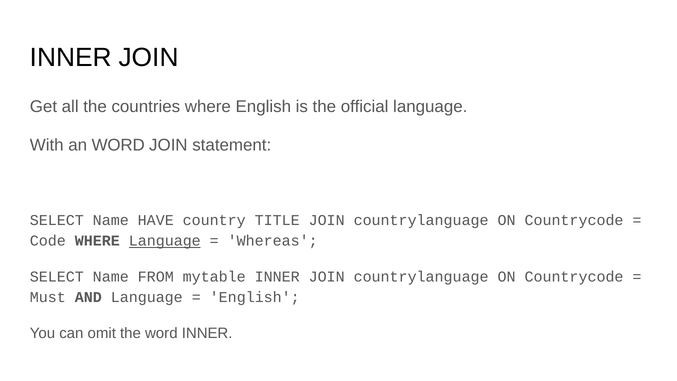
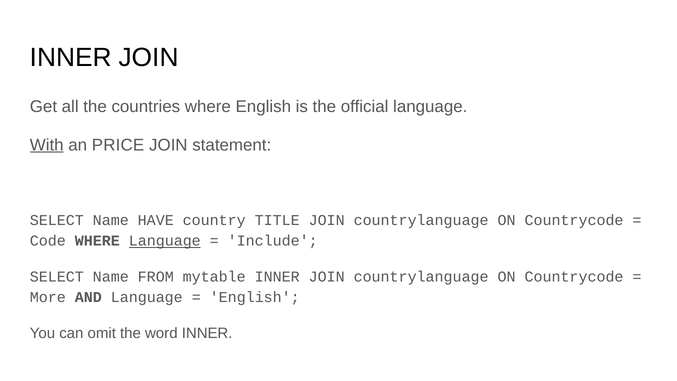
With underline: none -> present
an WORD: WORD -> PRICE
Whereas: Whereas -> Include
Must: Must -> More
